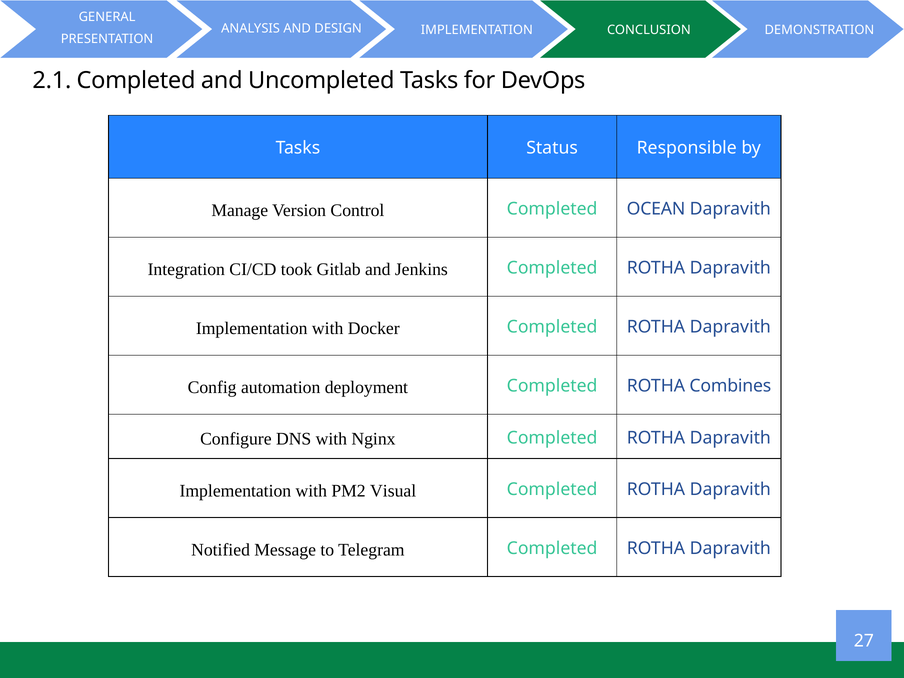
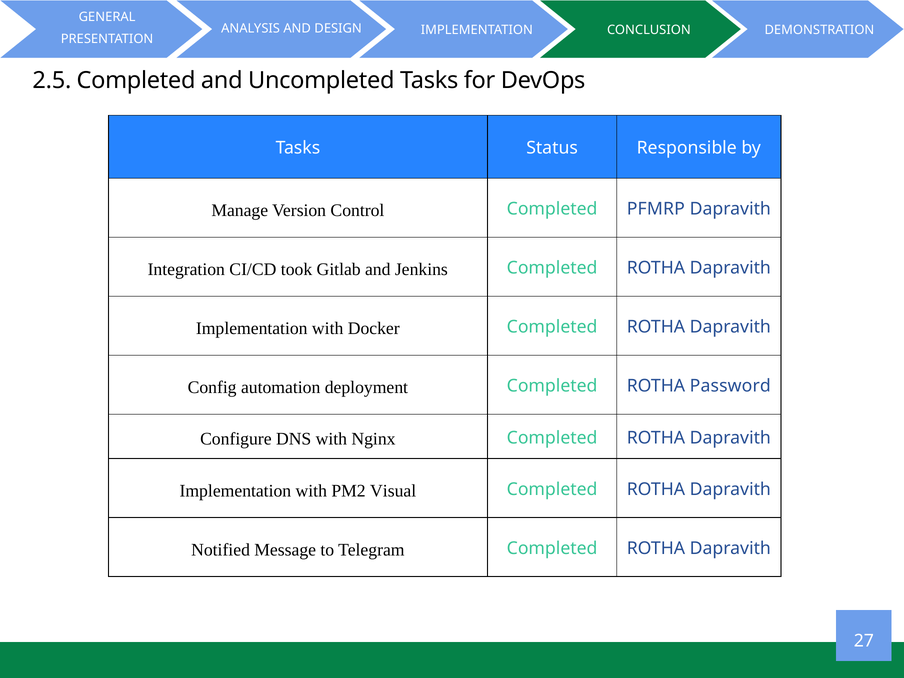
2.1: 2.1 -> 2.5
OCEAN: OCEAN -> PFMRP
Combines: Combines -> Password
